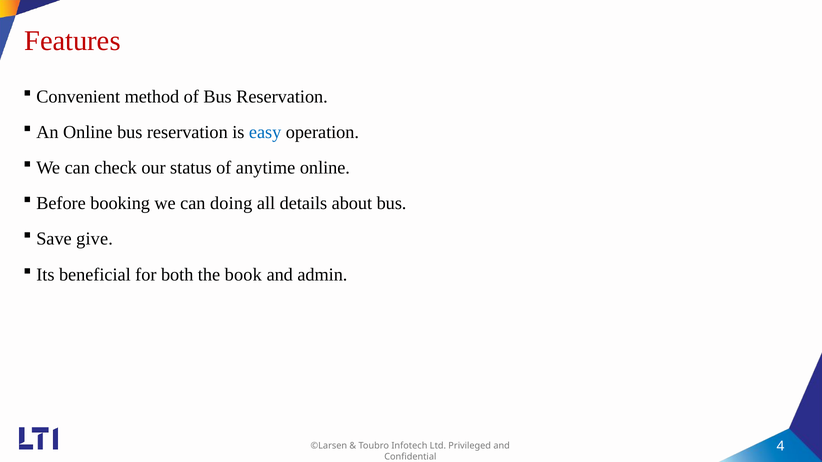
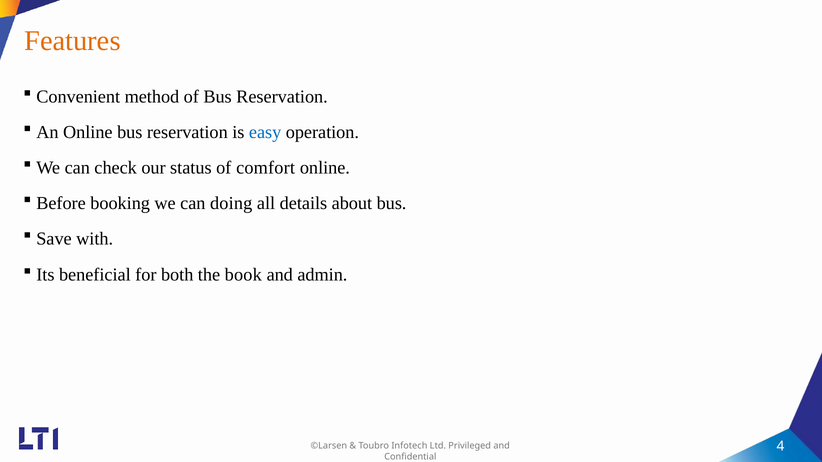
Features colour: red -> orange
anytime: anytime -> comfort
give: give -> with
